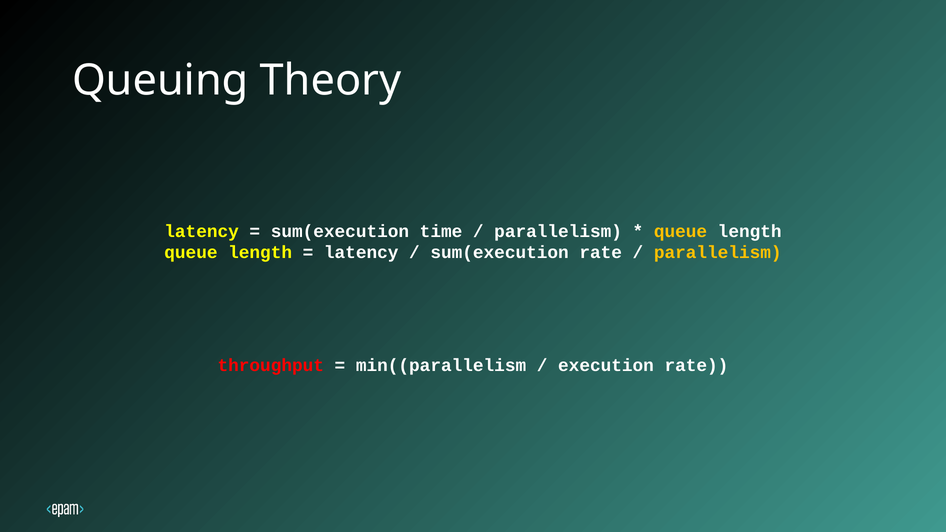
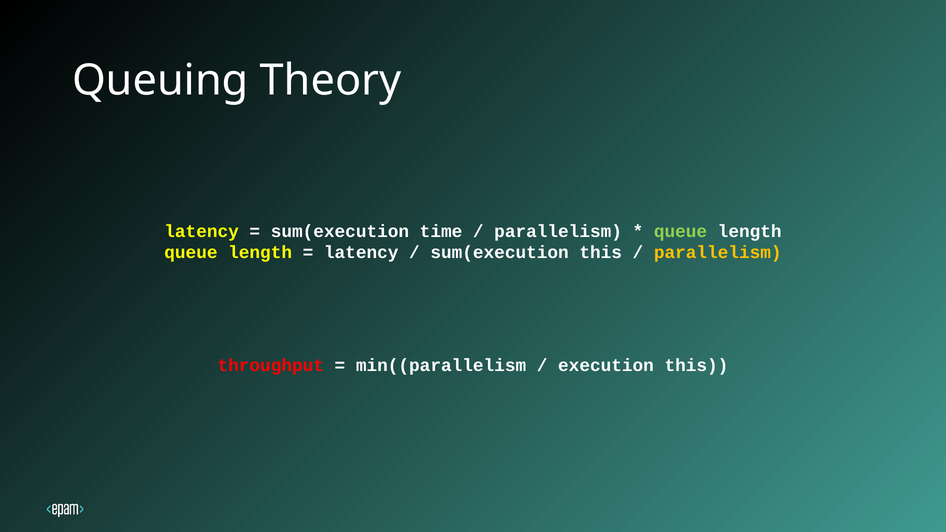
queue at (680, 231) colour: yellow -> light green
sum(execution rate: rate -> this
execution rate: rate -> this
